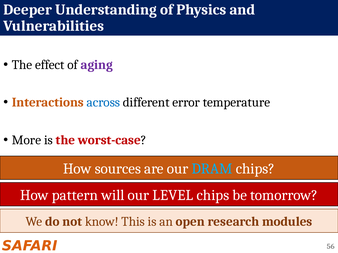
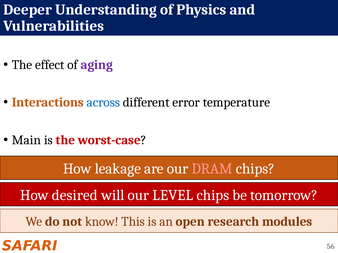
More: More -> Main
sources: sources -> leakage
DRAM colour: light blue -> pink
pattern: pattern -> desired
